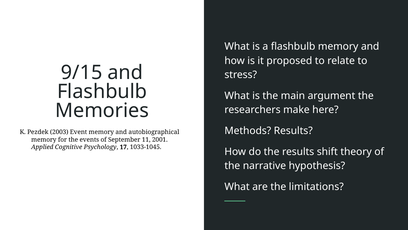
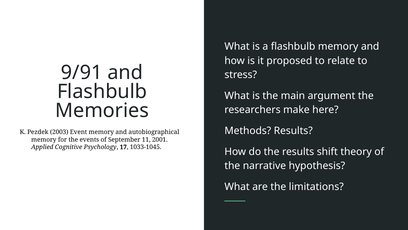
9/15: 9/15 -> 9/91
